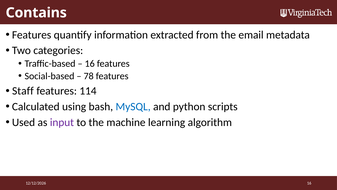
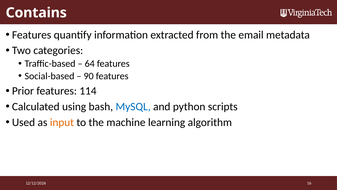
16 at (90, 64): 16 -> 64
78: 78 -> 90
Staff: Staff -> Prior
input colour: purple -> orange
